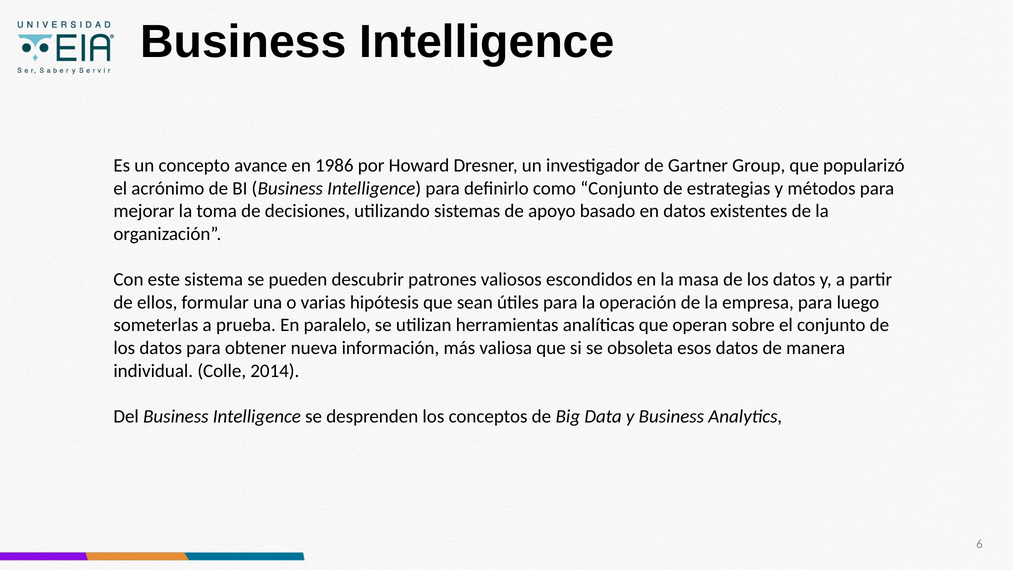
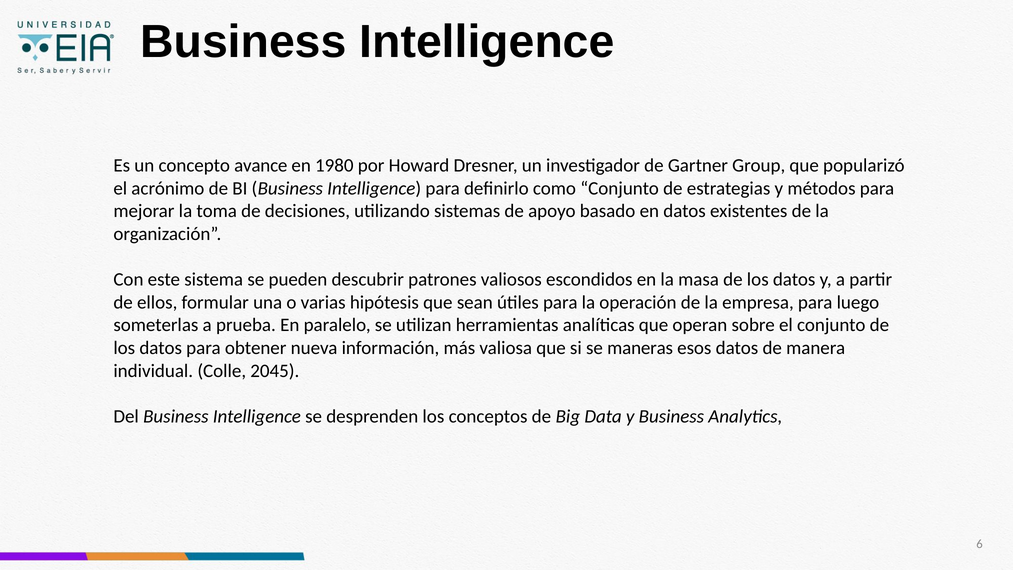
1986: 1986 -> 1980
obsoleta: obsoleta -> maneras
2014: 2014 -> 2045
